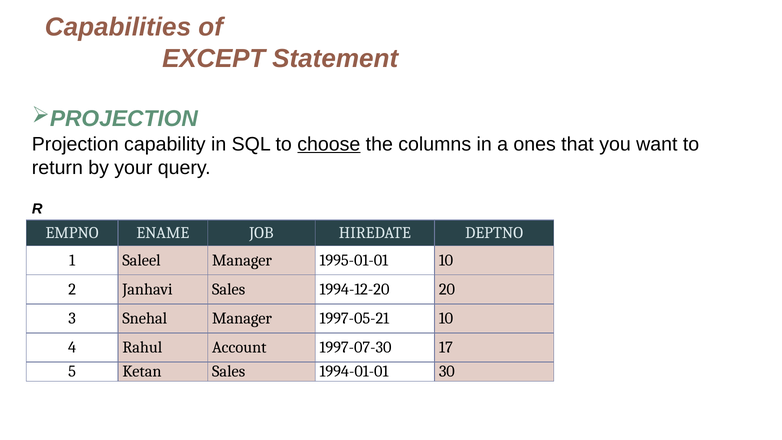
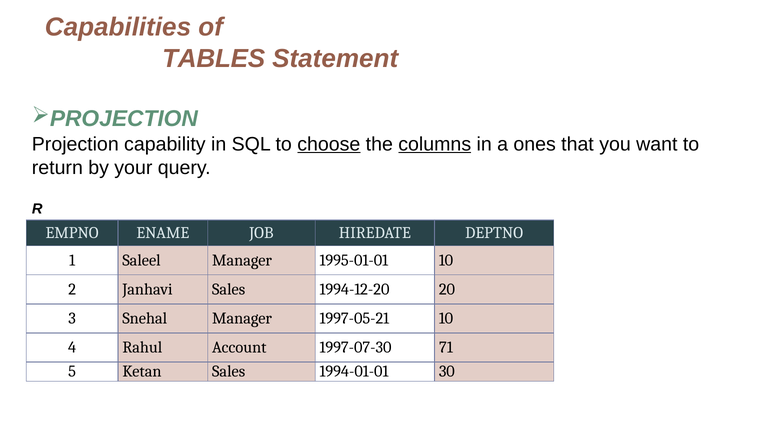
EXCEPT: EXCEPT -> TABLES
columns underline: none -> present
17: 17 -> 71
